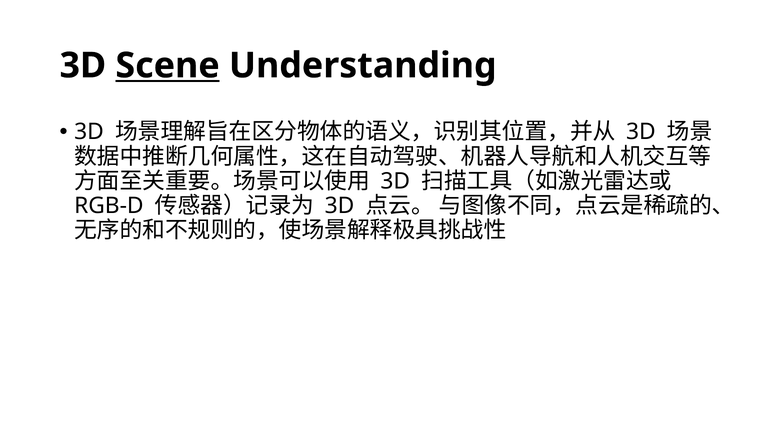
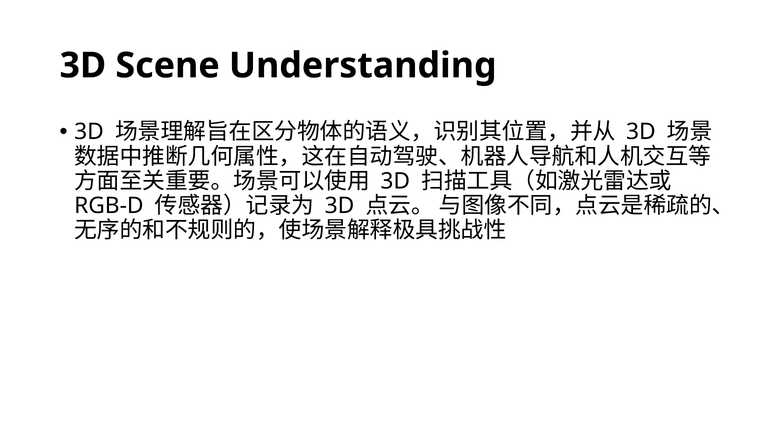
Scene underline: present -> none
